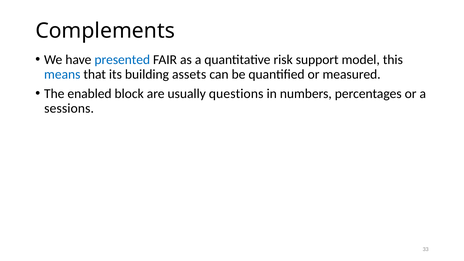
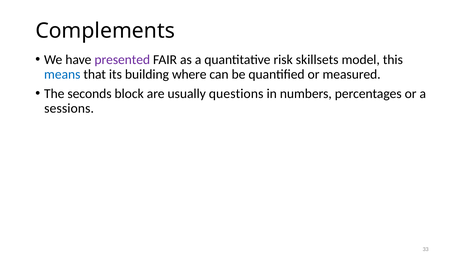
presented colour: blue -> purple
support: support -> skillsets
assets: assets -> where
enabled: enabled -> seconds
